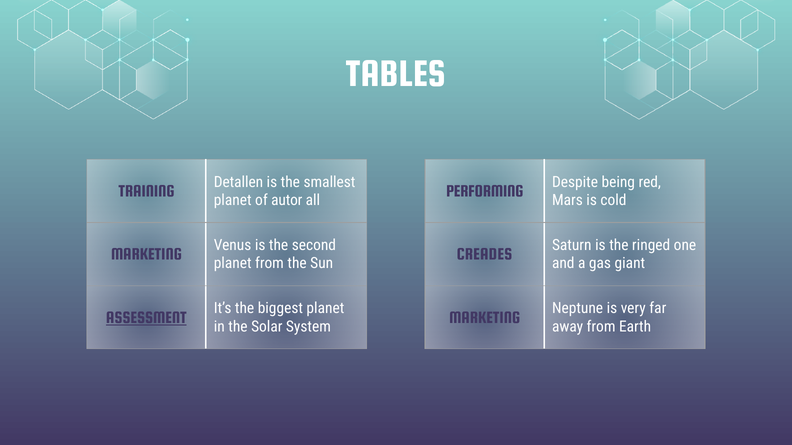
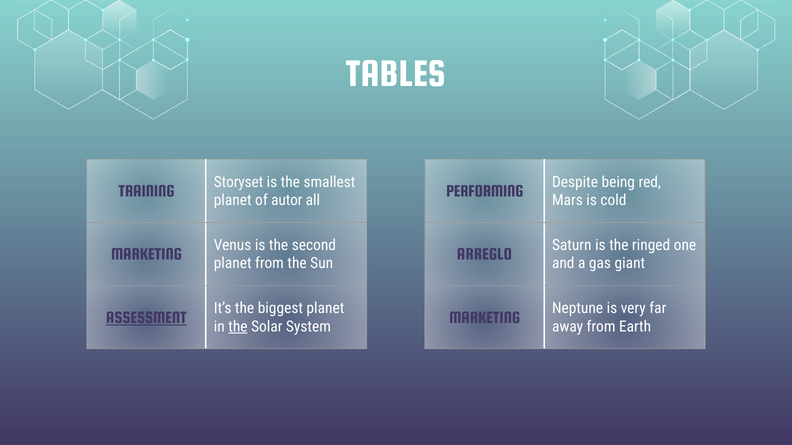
Detallen: Detallen -> Storyset
CREADES: CREADES -> ARREGLO
the at (238, 327) underline: none -> present
